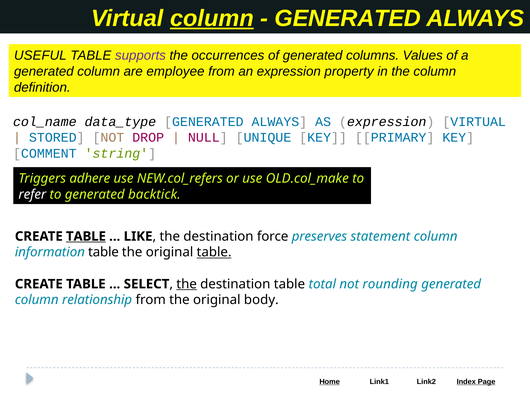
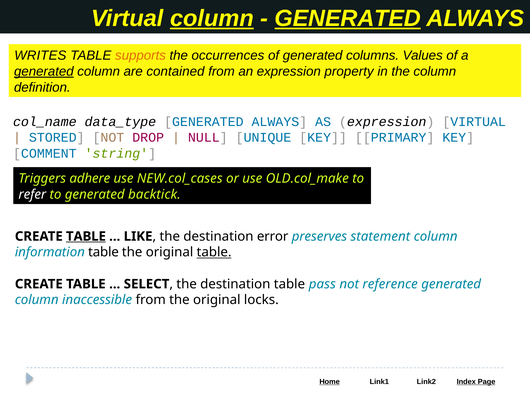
GENERATED at (348, 18) underline: none -> present
USEFUL: USEFUL -> WRITES
supports colour: purple -> orange
generated at (44, 72) underline: none -> present
employee: employee -> contained
NEW.col_refers: NEW.col_refers -> NEW.col_cases
force: force -> error
the at (187, 284) underline: present -> none
total: total -> pass
rounding: rounding -> reference
relationship: relationship -> inaccessible
body: body -> locks
